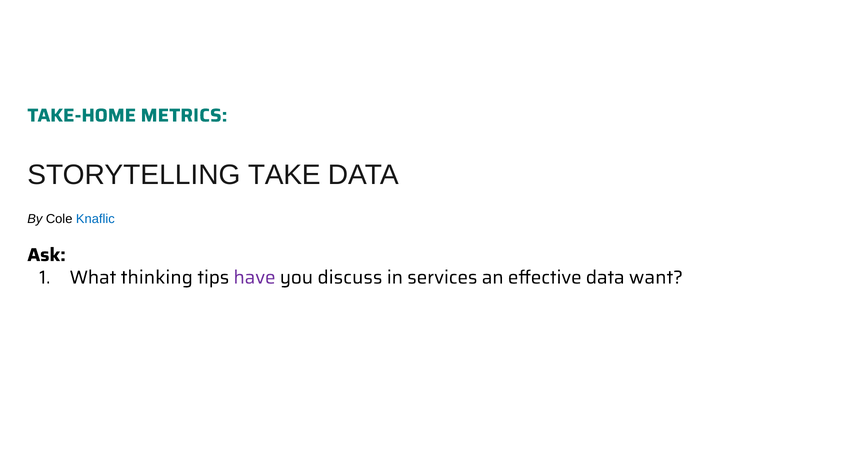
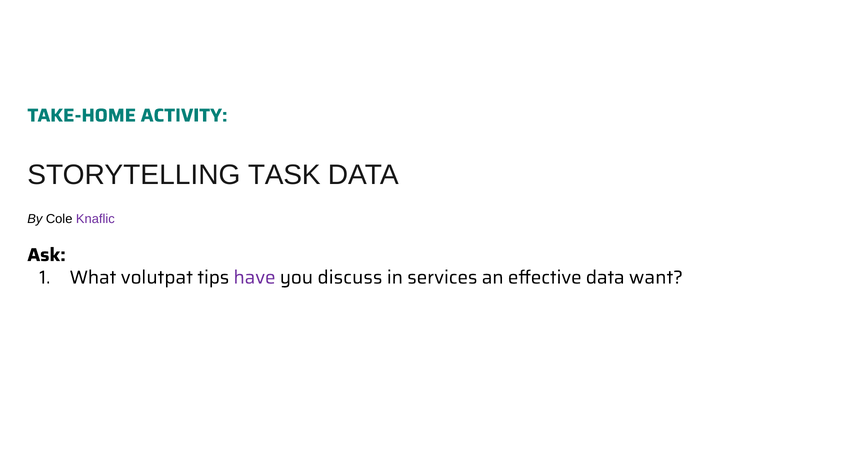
METRICS: METRICS -> ACTIVITY
TAKE: TAKE -> TASK
Knaflic colour: blue -> purple
thinking: thinking -> volutpat
